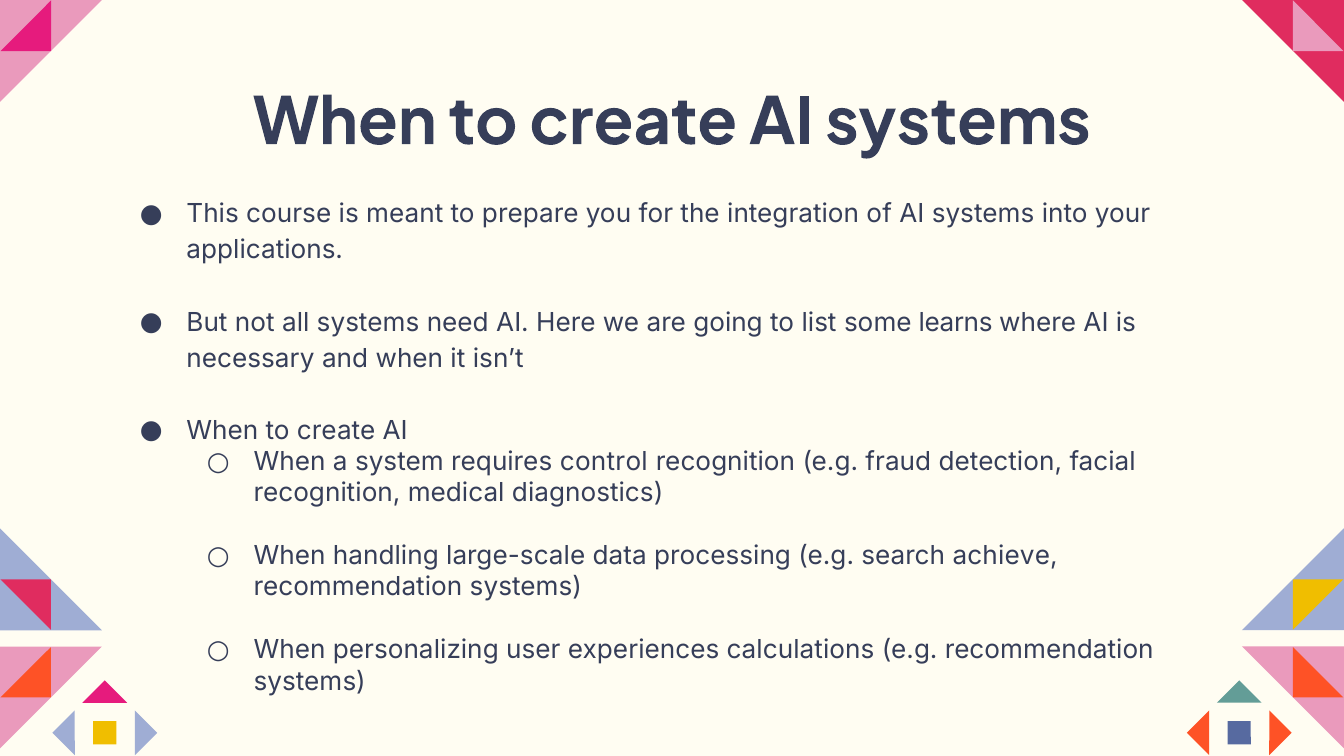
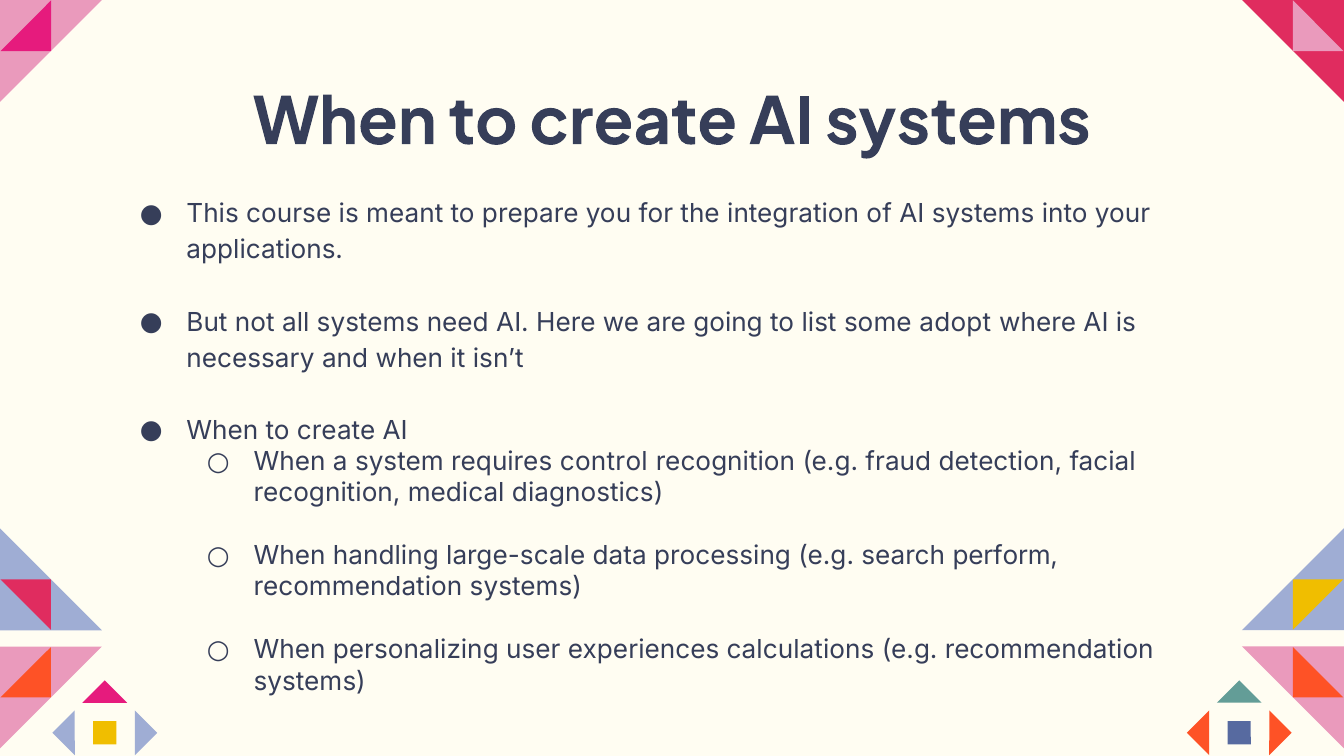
learns: learns -> adopt
achieve: achieve -> perform
